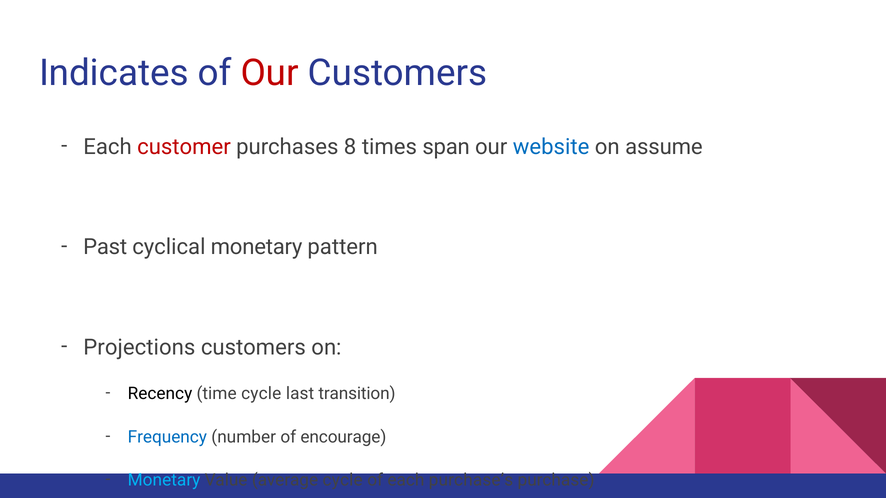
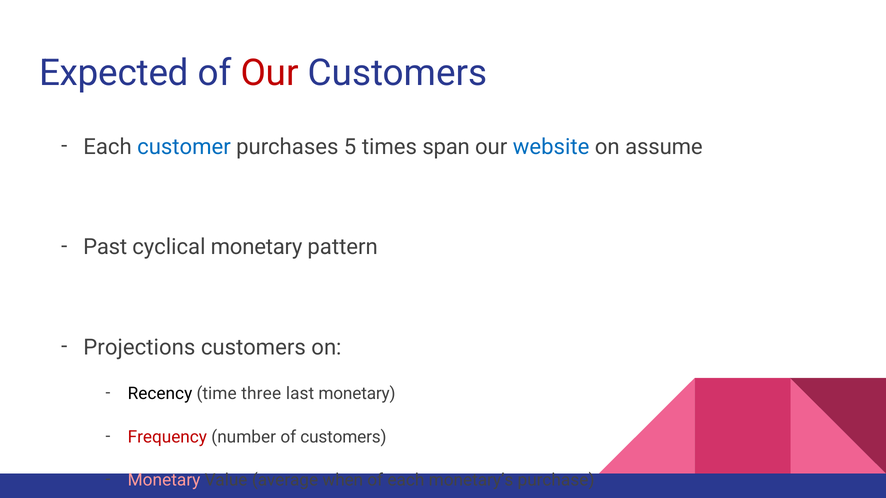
Indicates: Indicates -> Expected
customer colour: red -> blue
8: 8 -> 5
time cycle: cycle -> three
last transition: transition -> monetary
Frequency colour: blue -> red
of encourage: encourage -> customers
Monetary at (164, 481) colour: light blue -> pink
average cycle: cycle -> when
purchase’s: purchase’s -> monetary’s
